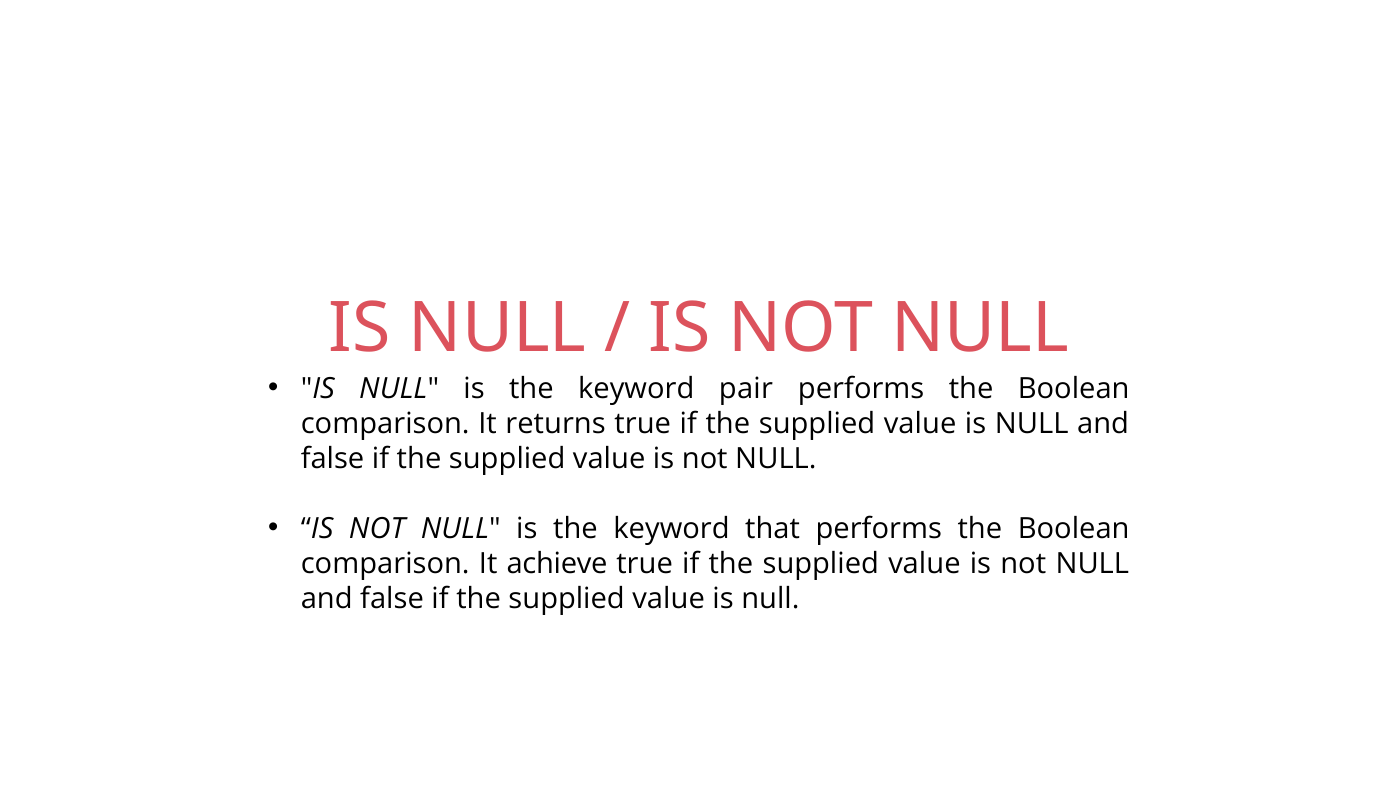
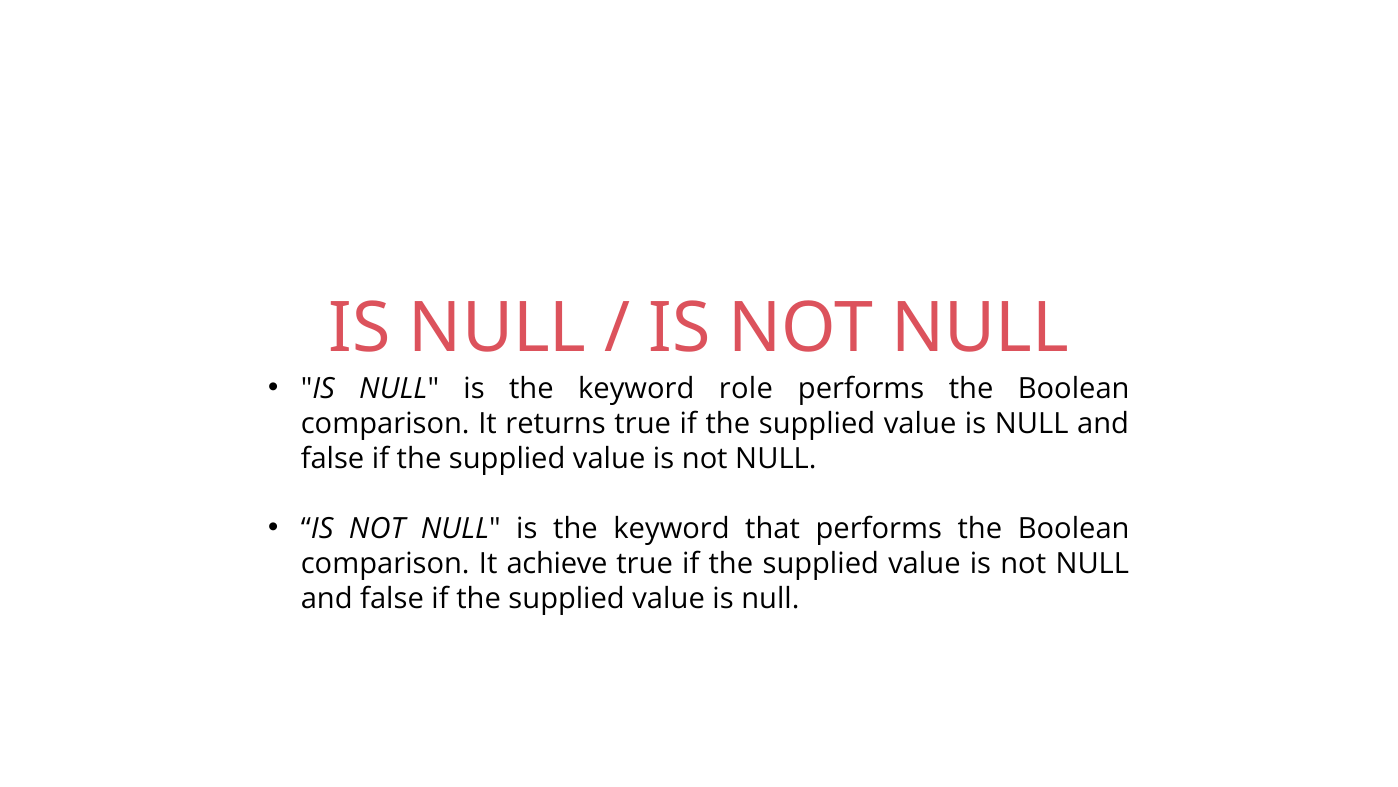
pair: pair -> role
